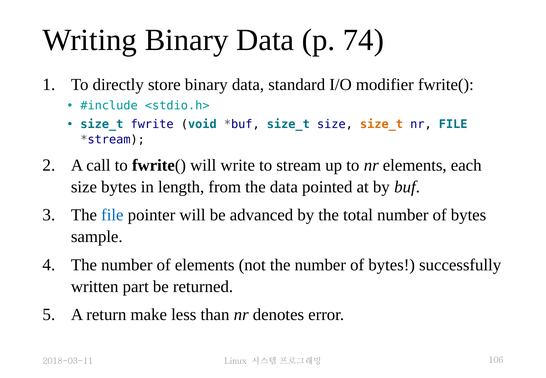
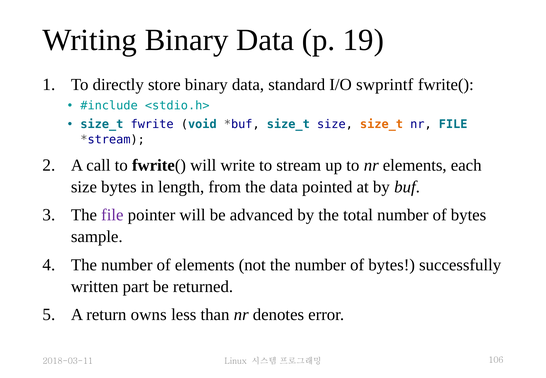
74: 74 -> 19
modifier: modifier -> swprintf
file at (112, 215) colour: blue -> purple
make: make -> owns
